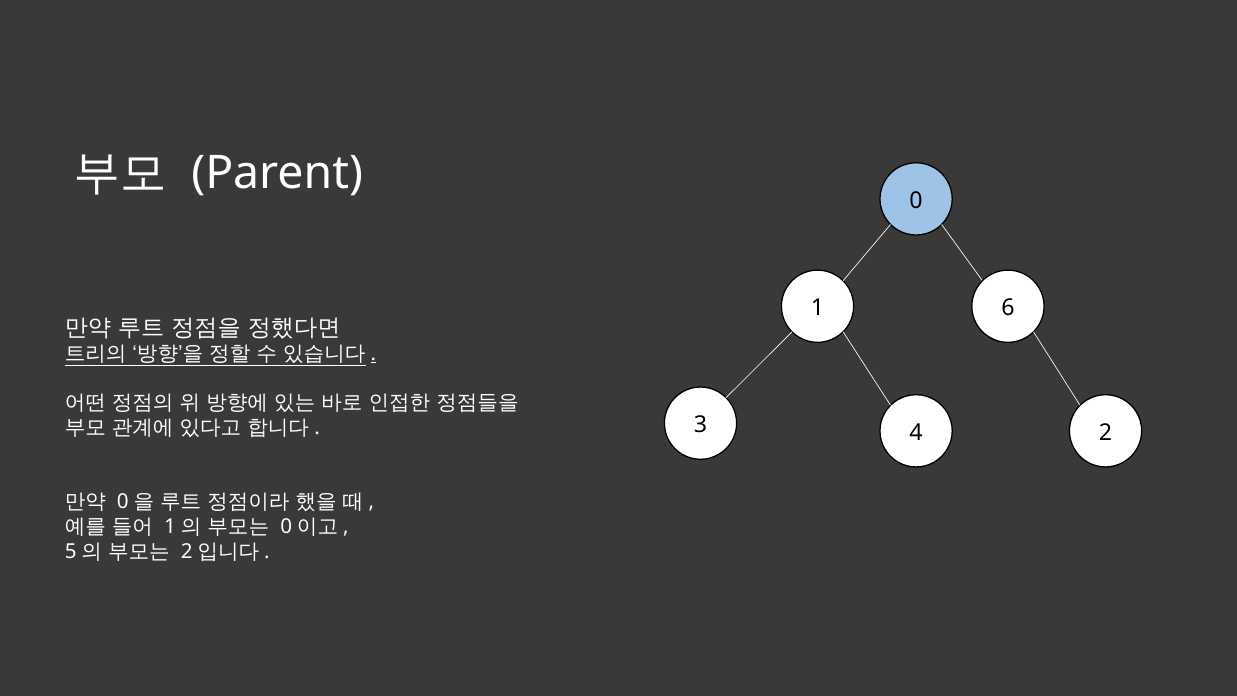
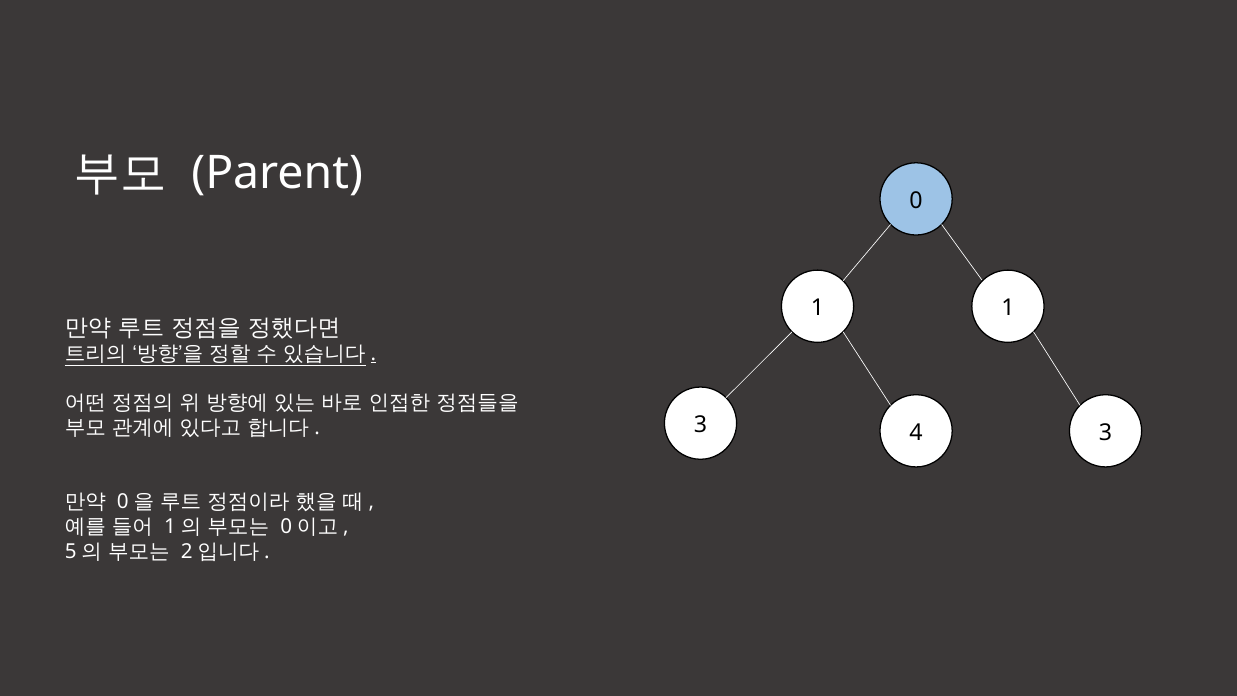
1 6: 6 -> 1
4 2: 2 -> 3
